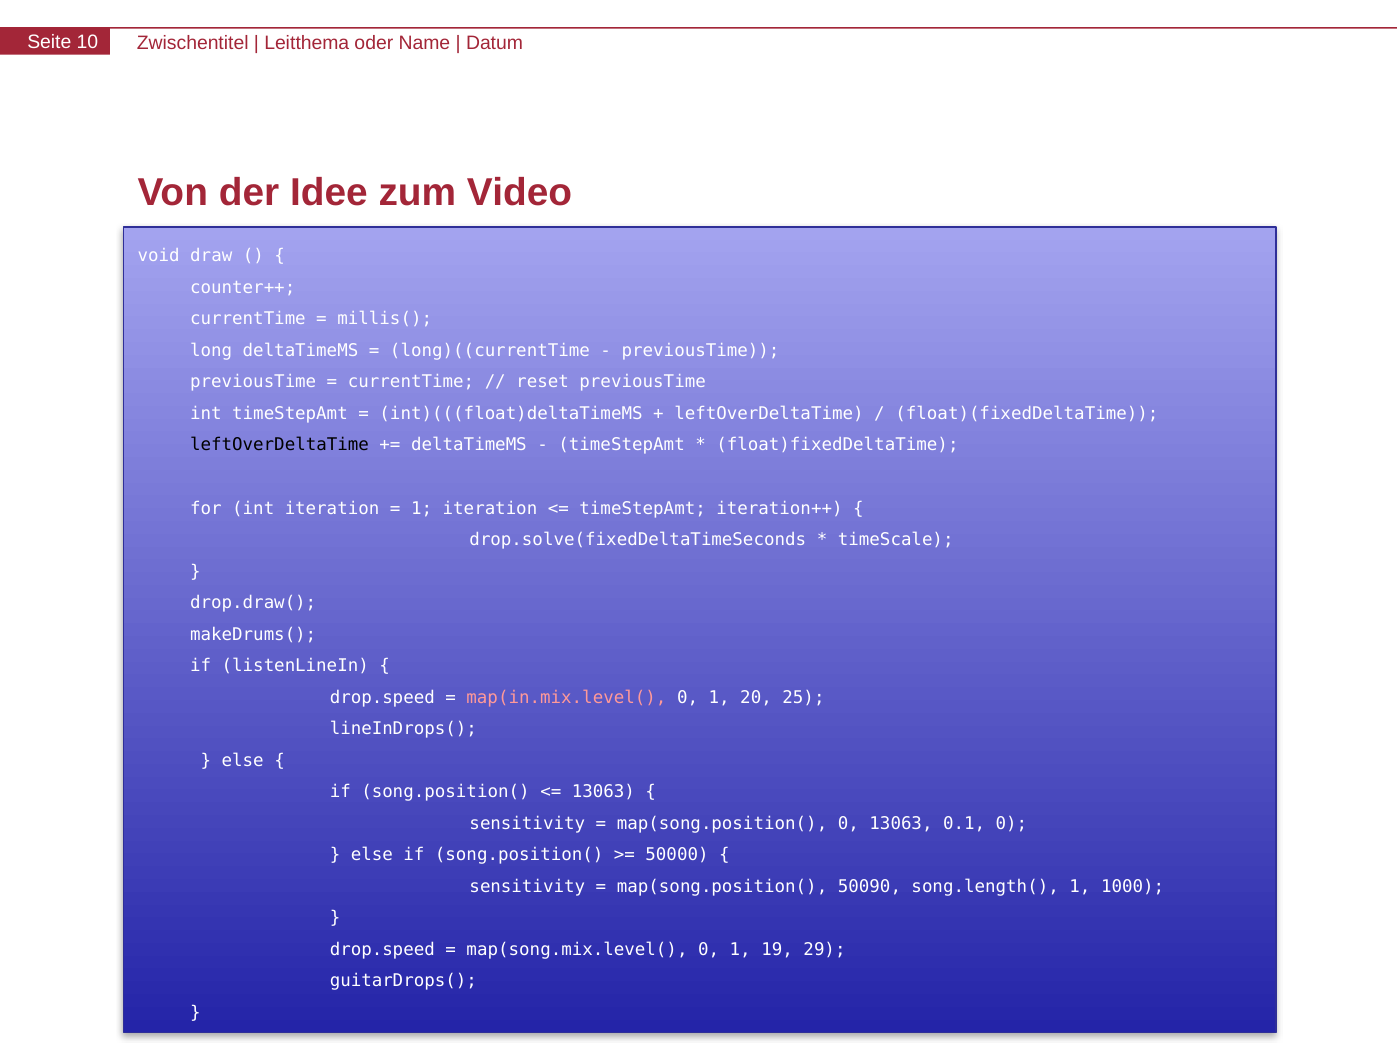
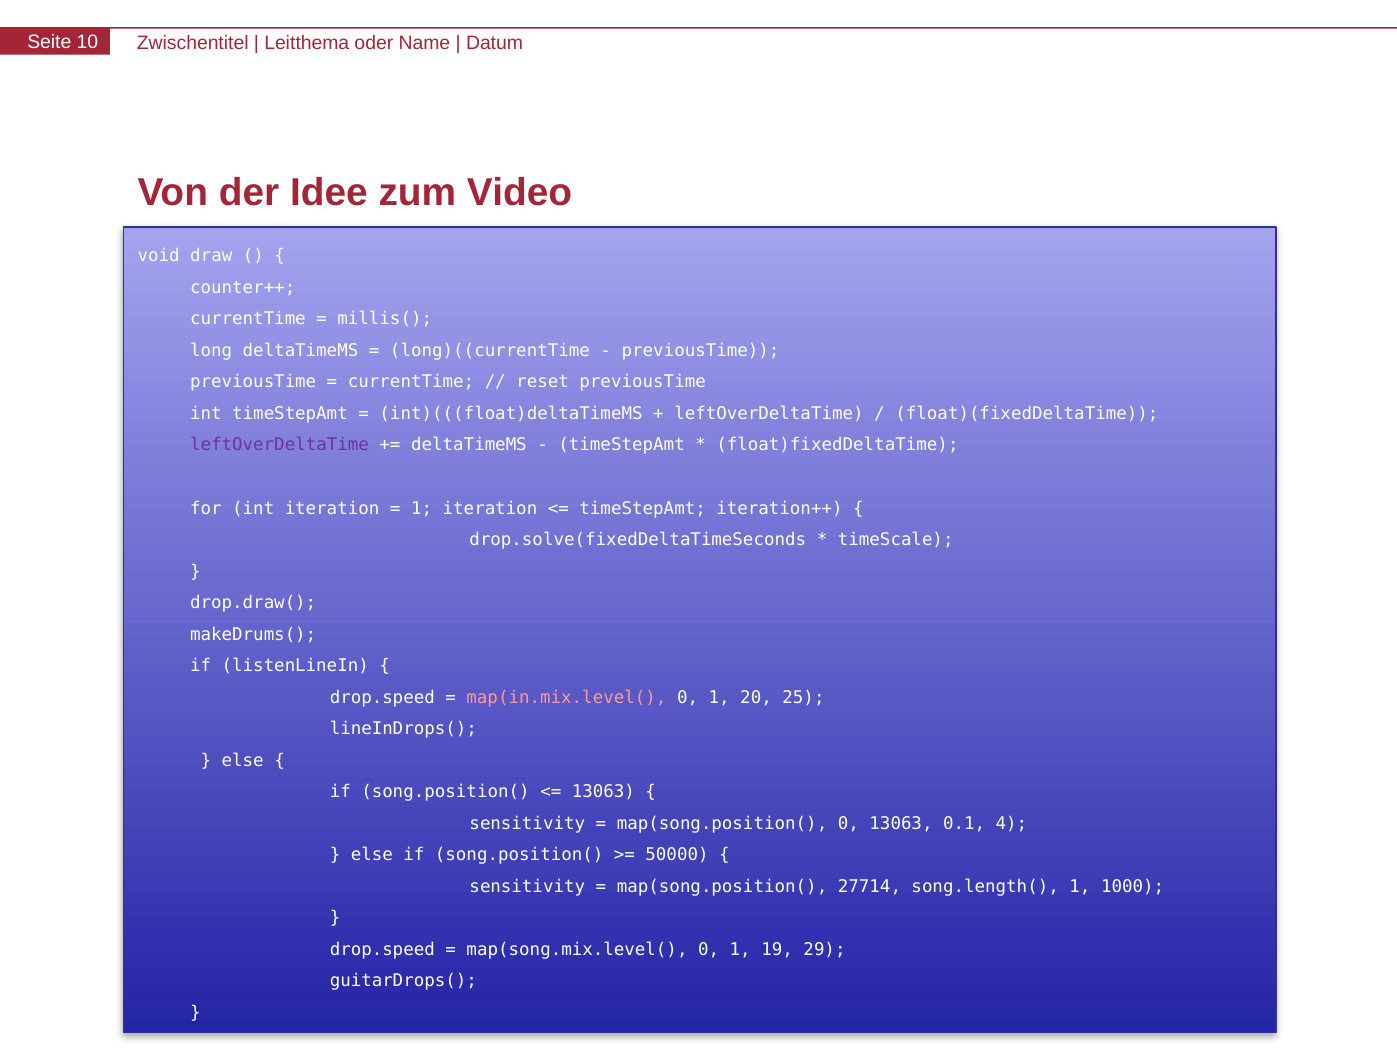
leftOverDeltaTime at (279, 445) colour: black -> purple
0.1 0: 0 -> 4
50090: 50090 -> 27714
